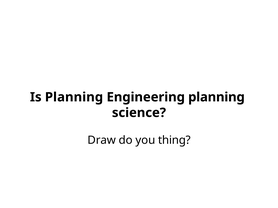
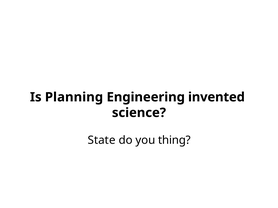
Engineering planning: planning -> invented
Draw: Draw -> State
